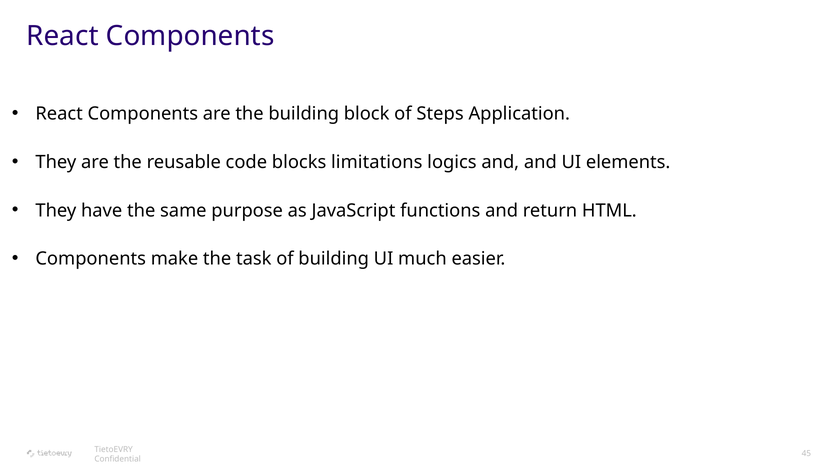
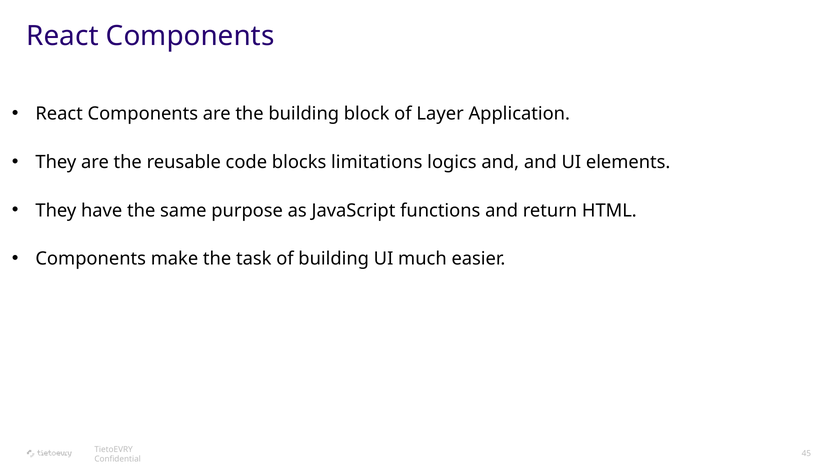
Steps: Steps -> Layer
